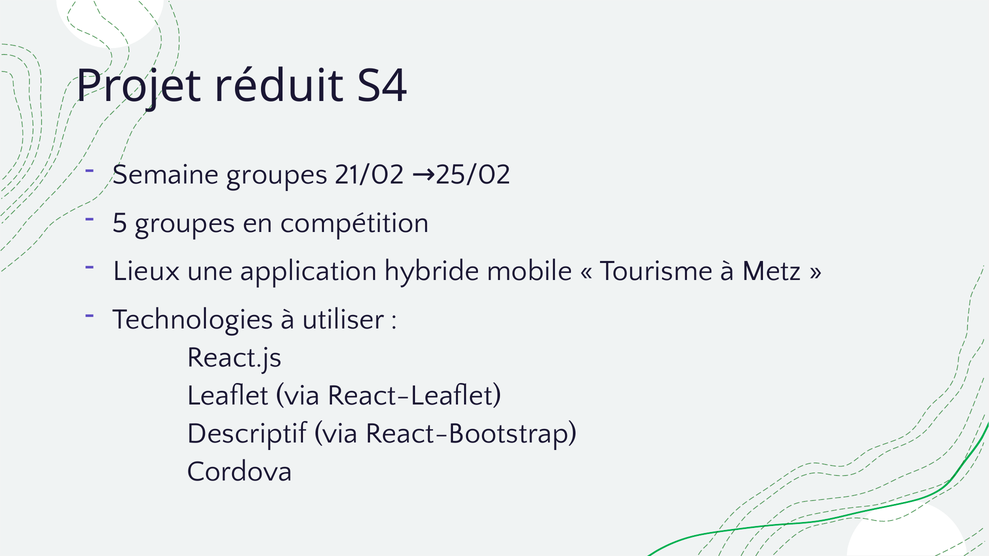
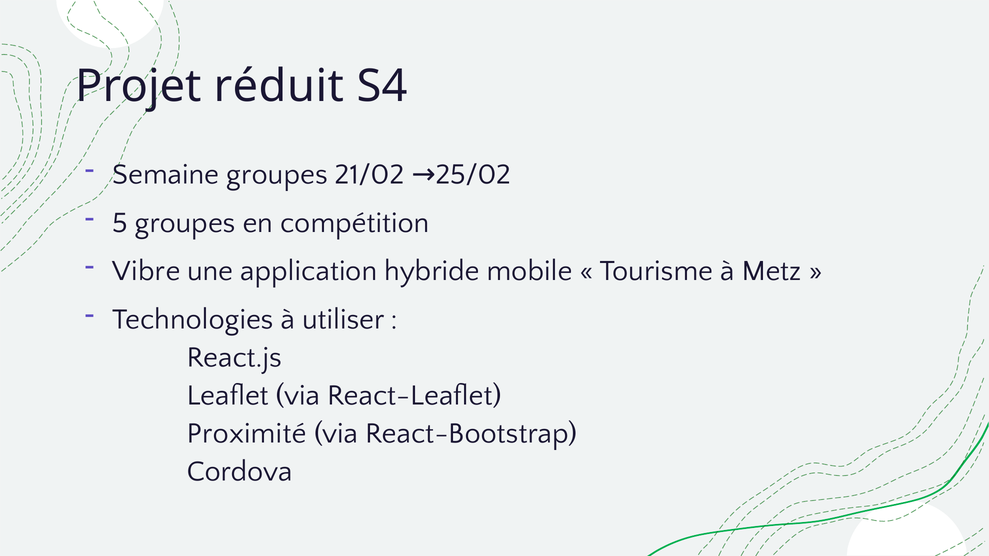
Lieux: Lieux -> Vibre
Descriptif: Descriptif -> Proximité
